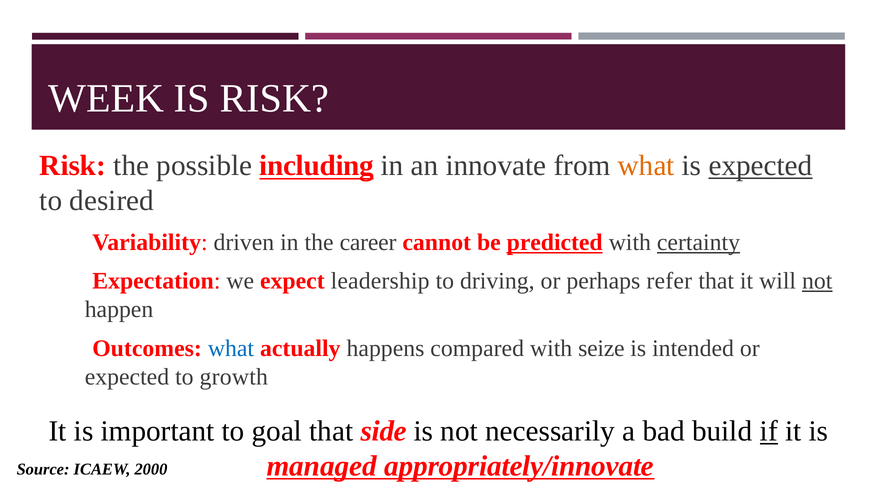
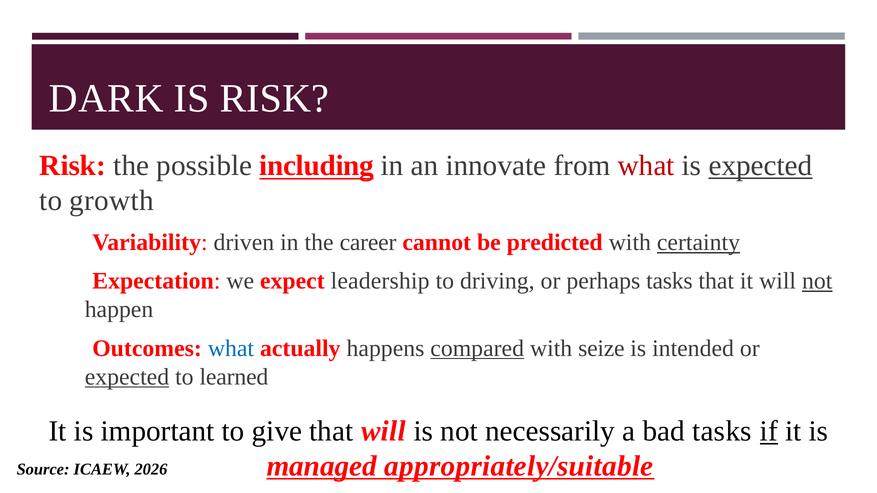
WEEK: WEEK -> DARK
what at (646, 166) colour: orange -> red
desired: desired -> growth
predicted underline: present -> none
perhaps refer: refer -> tasks
compared underline: none -> present
expected at (127, 377) underline: none -> present
growth: growth -> learned
goal: goal -> give
that side: side -> will
bad build: build -> tasks
appropriately/innovate: appropriately/innovate -> appropriately/suitable
2000: 2000 -> 2026
